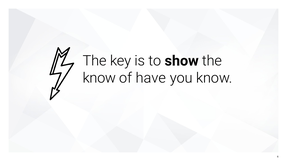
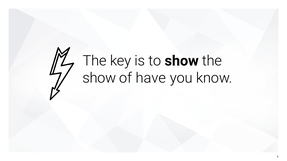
know at (99, 78): know -> show
